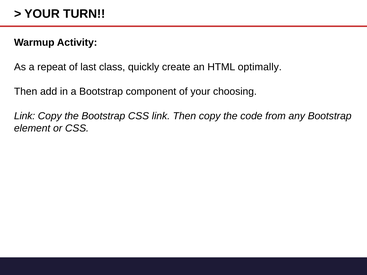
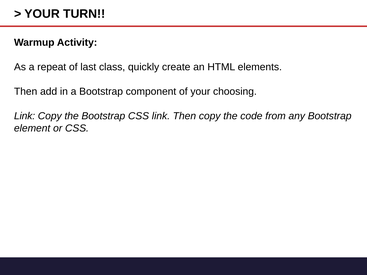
optimally: optimally -> elements
